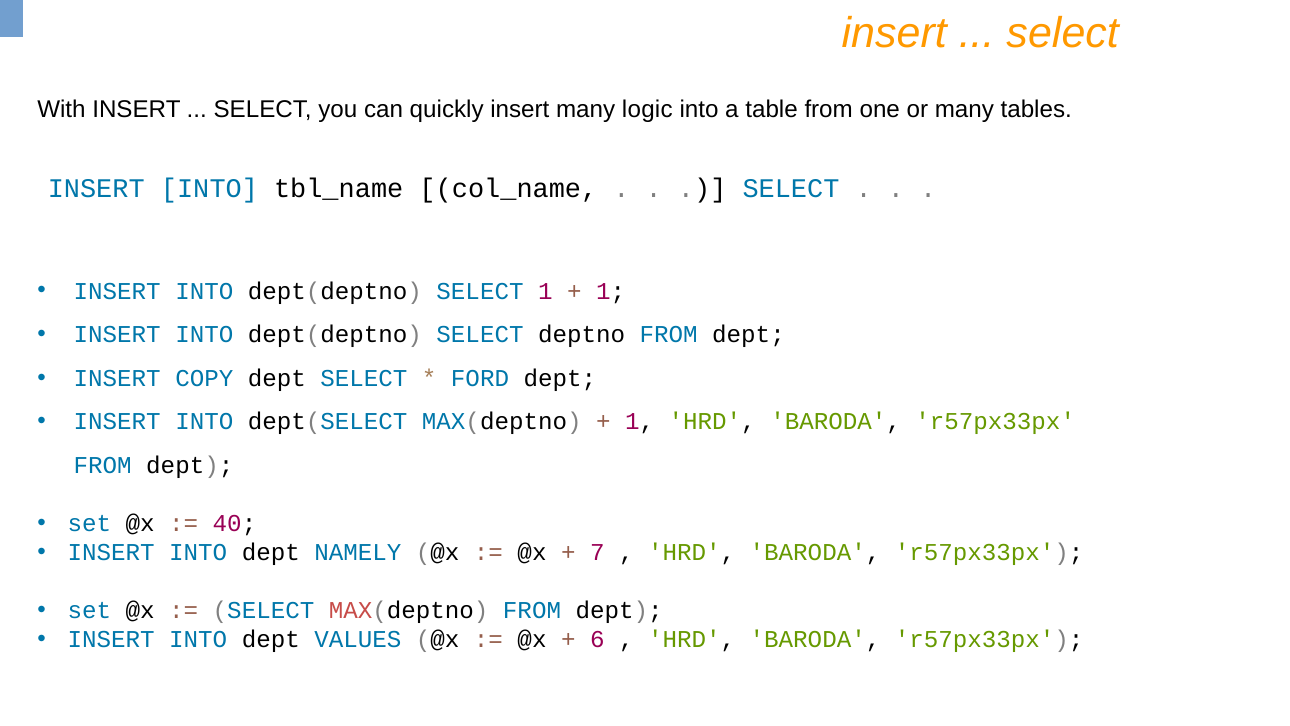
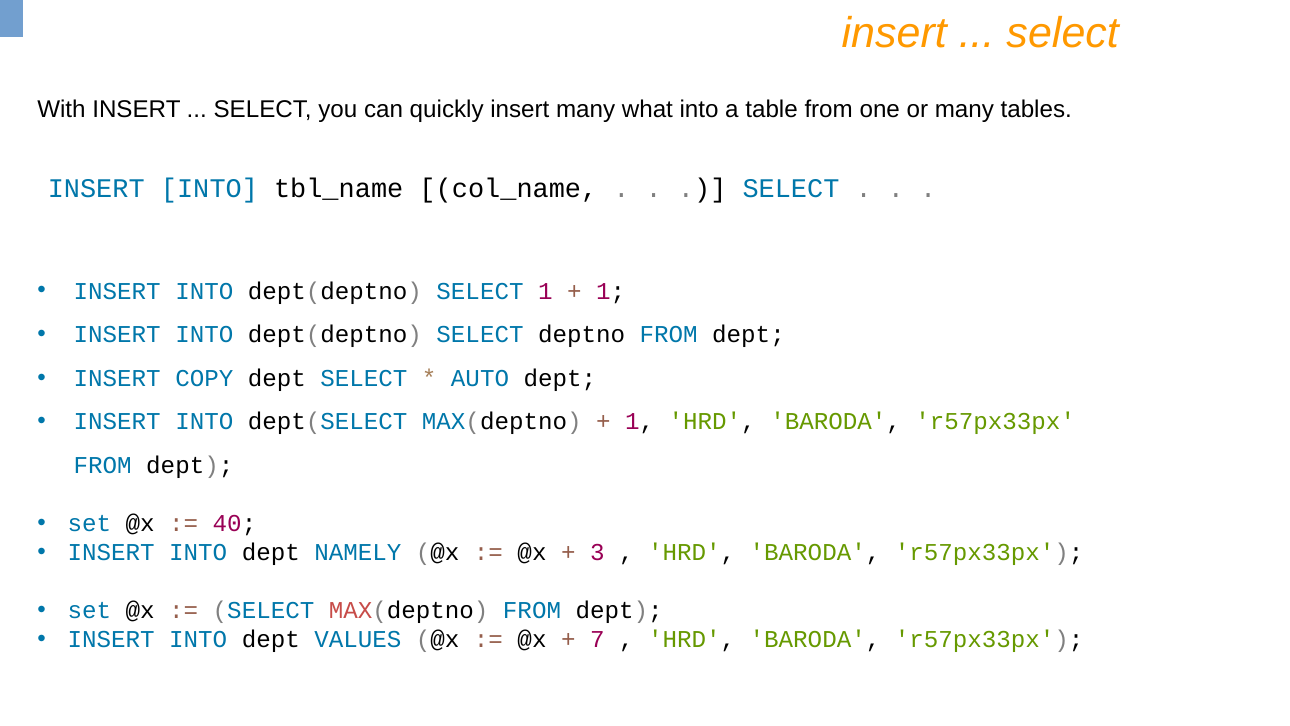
logic: logic -> what
FORD: FORD -> AUTO
7: 7 -> 3
6: 6 -> 7
